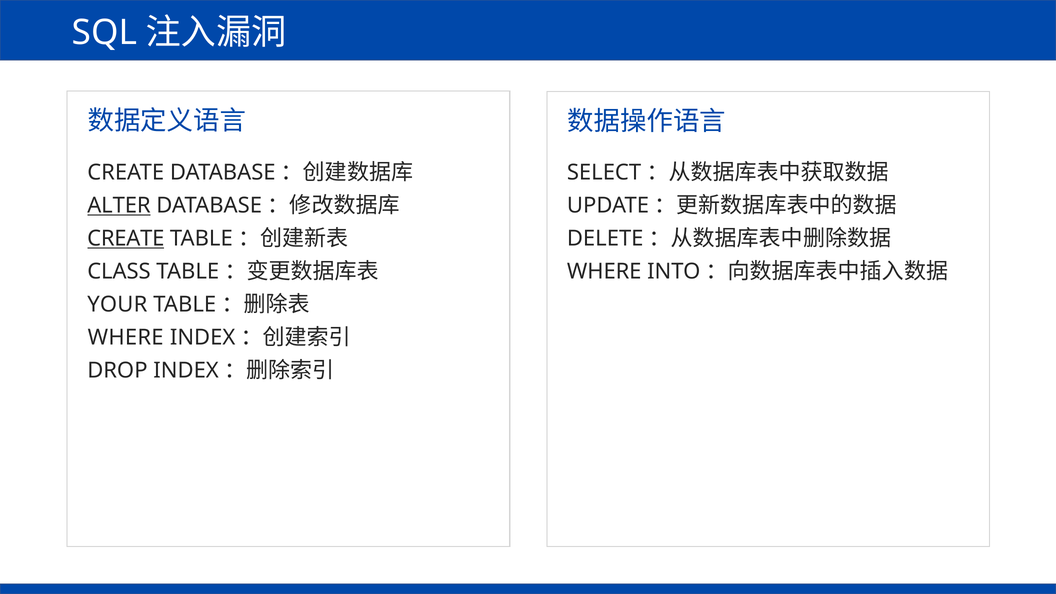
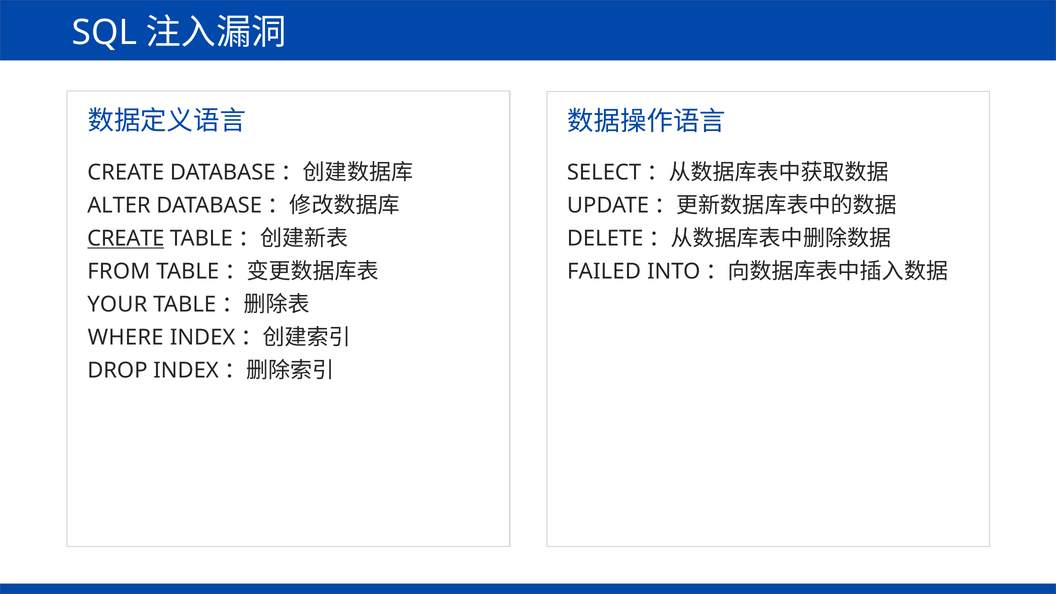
ALTER underline: present -> none
CLASS: CLASS -> FROM
WHERE at (604, 271): WHERE -> FAILED
